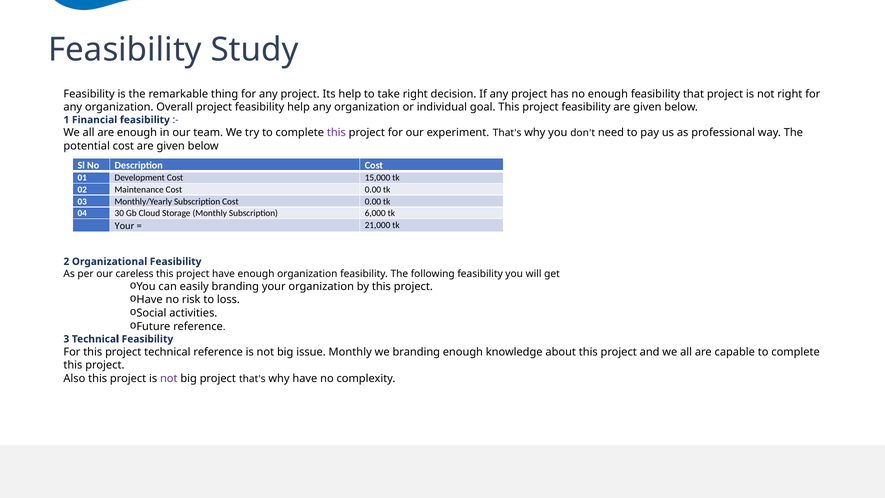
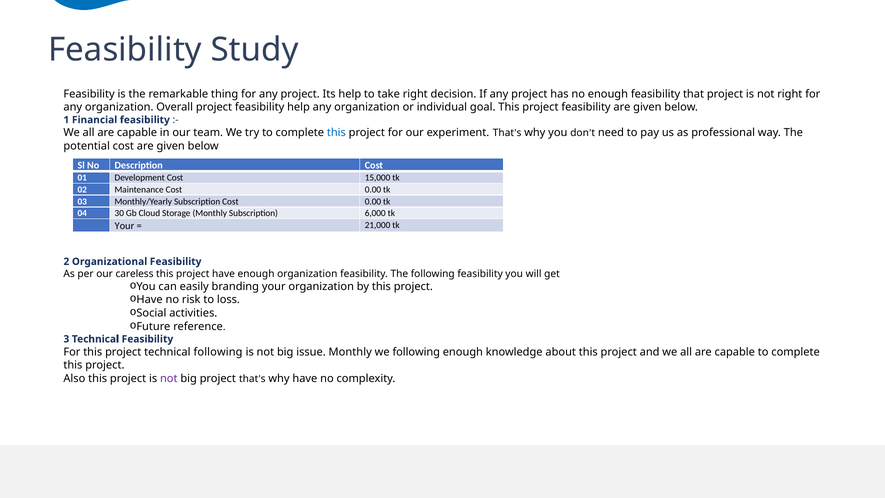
enough at (137, 133): enough -> capable
this at (336, 133) colour: purple -> blue
technical reference: reference -> following
we branding: branding -> following
